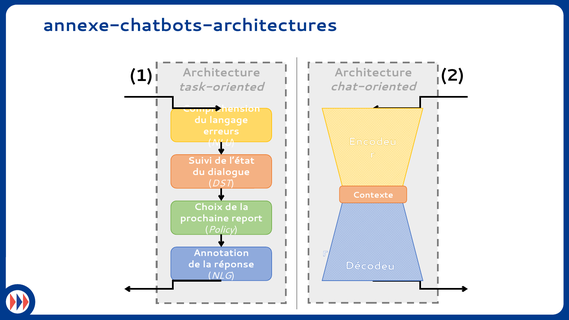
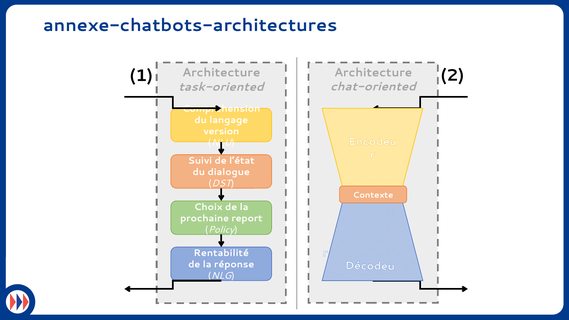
erreurs: erreurs -> version
Annotation: Annotation -> Rentabilité
